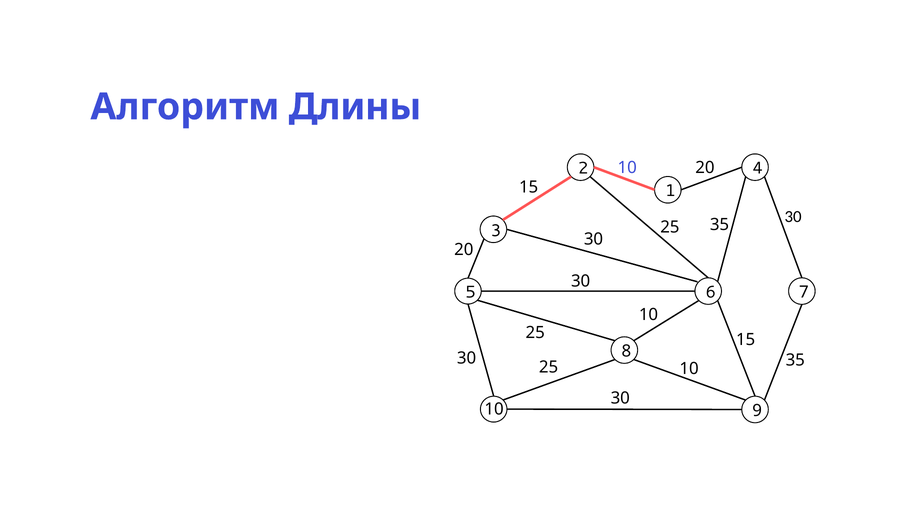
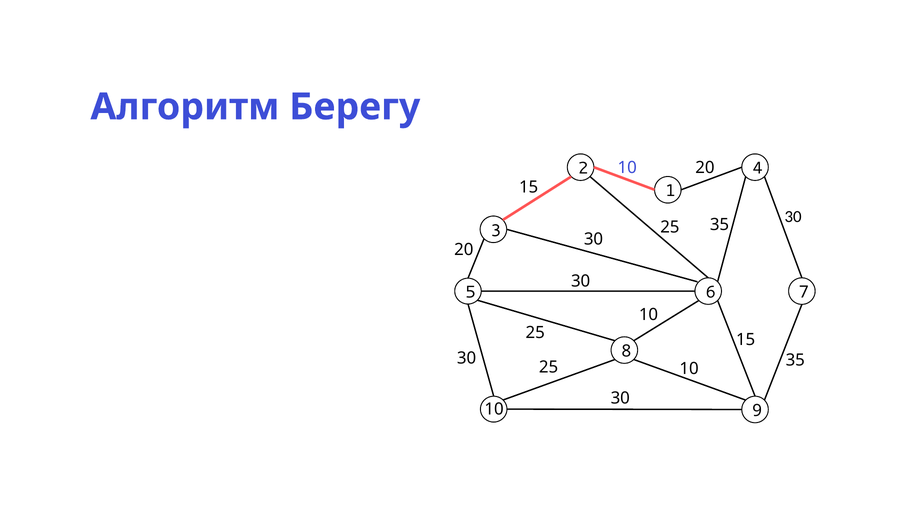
Длины: Длины -> Берегу
